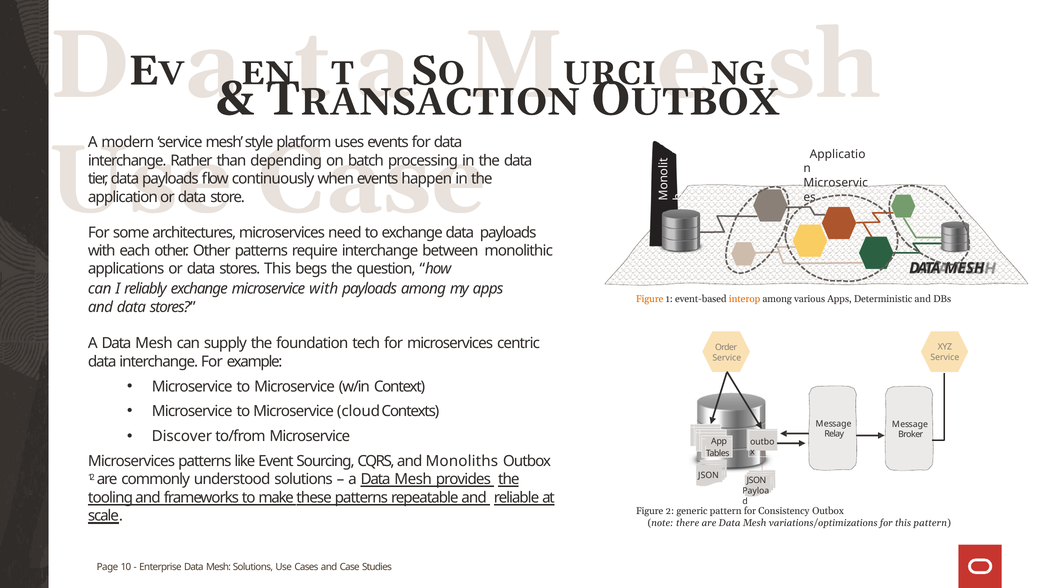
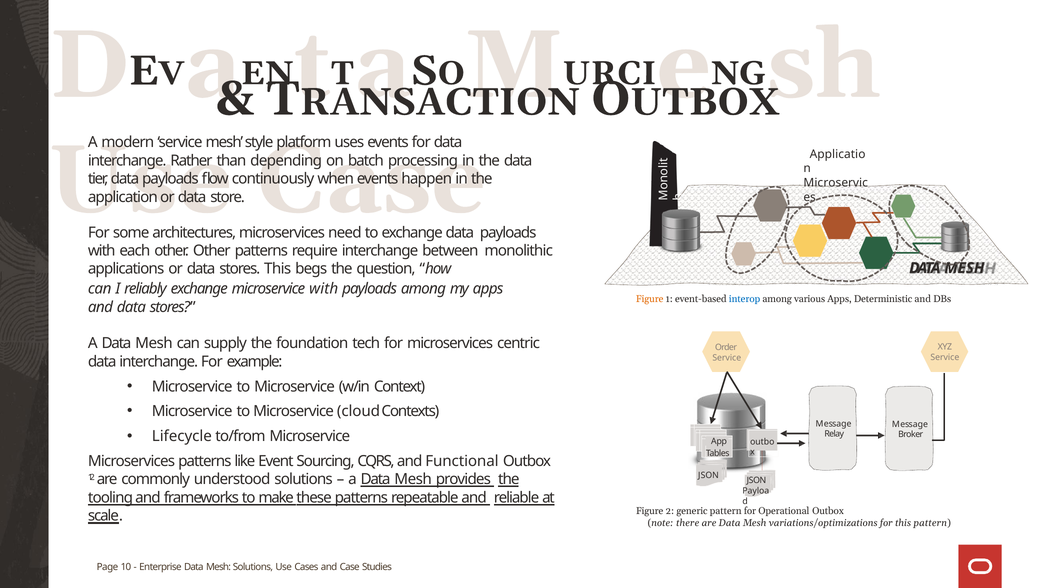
interop colour: orange -> blue
Discover: Discover -> Lifecycle
Monoliths: Monoliths -> Functional
Consistency: Consistency -> Operational
